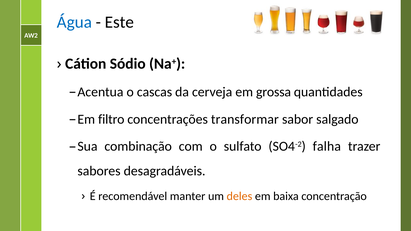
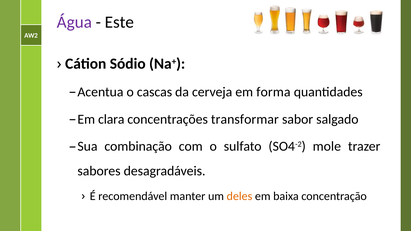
Água colour: blue -> purple
grossa: grossa -> forma
filtro: filtro -> clara
falha: falha -> mole
